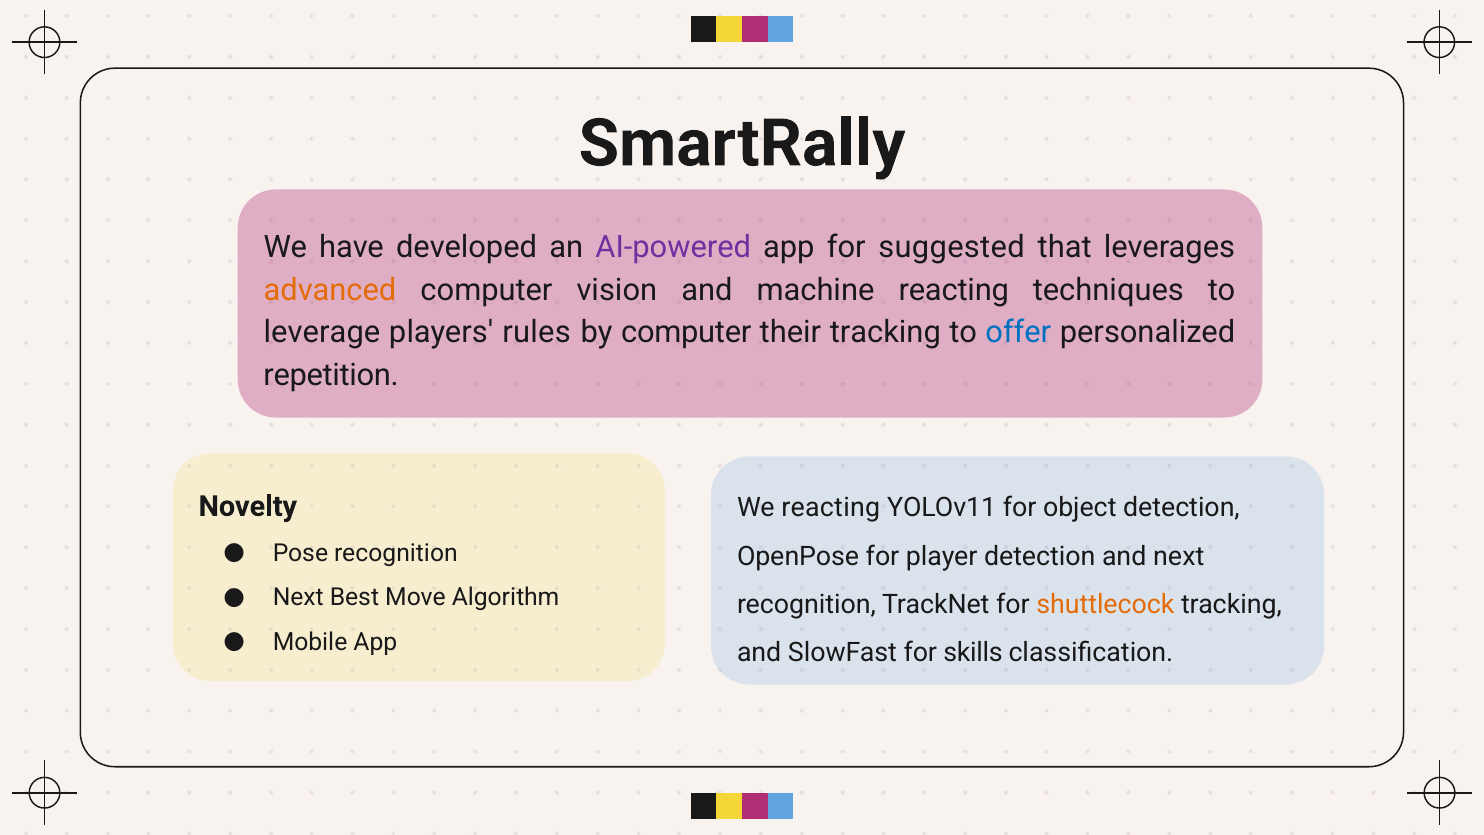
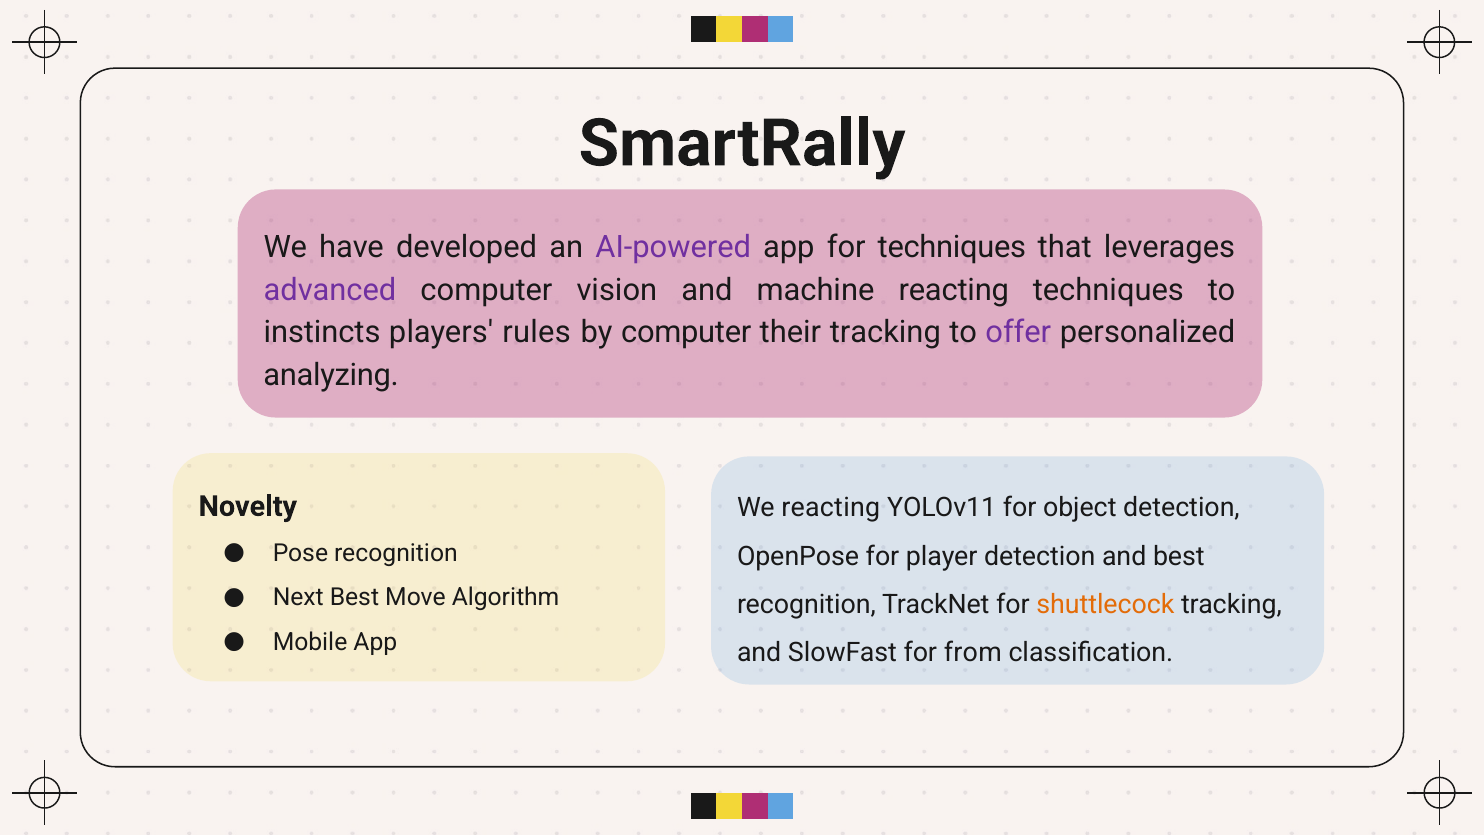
for suggested: suggested -> techniques
advanced colour: orange -> purple
leverage: leverage -> instincts
offer colour: blue -> purple
repetition: repetition -> analyzing
and next: next -> best
skills: skills -> from
